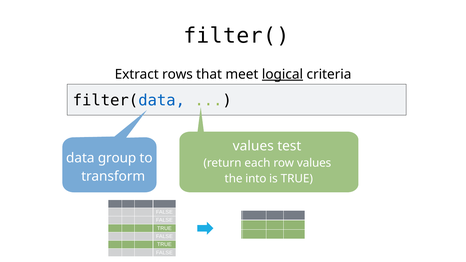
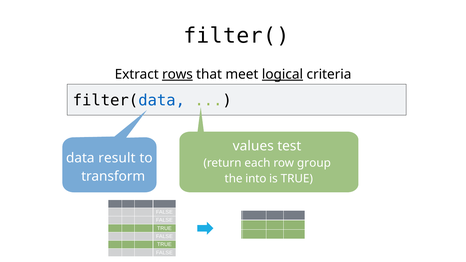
rows underline: none -> present
group: group -> result
row values: values -> group
